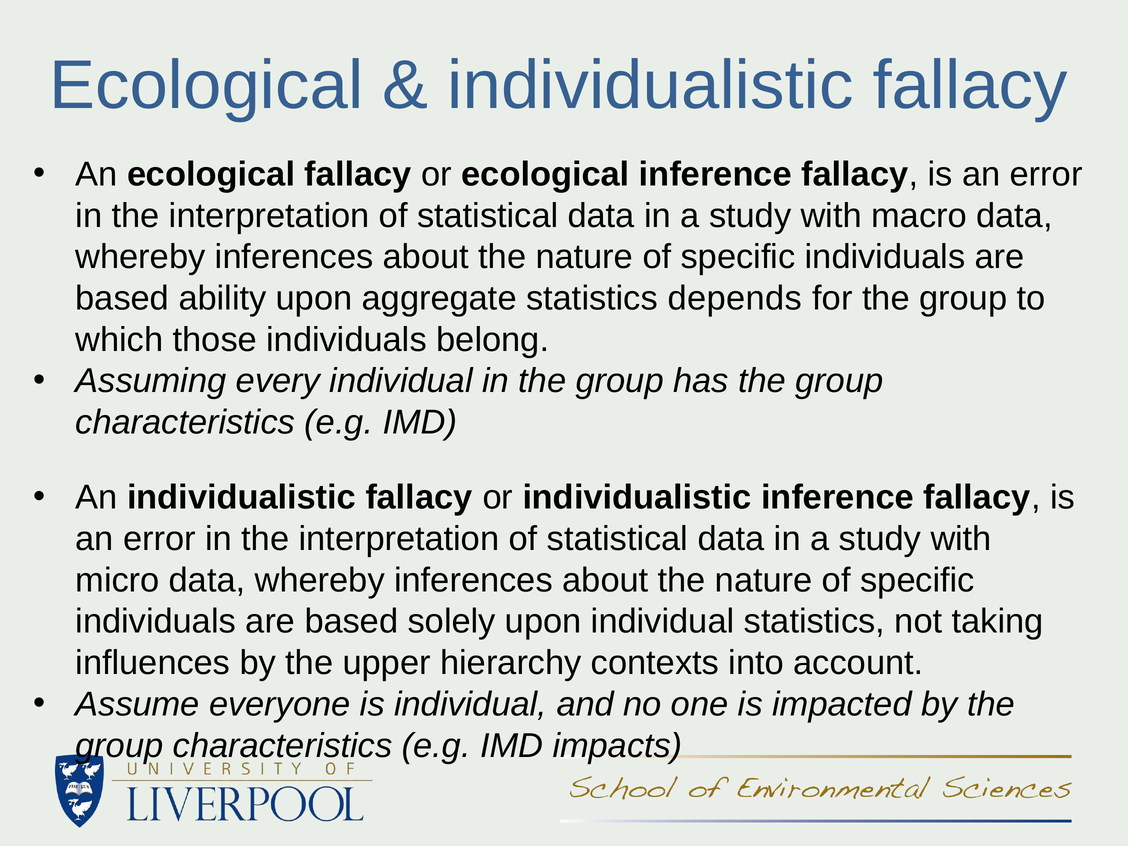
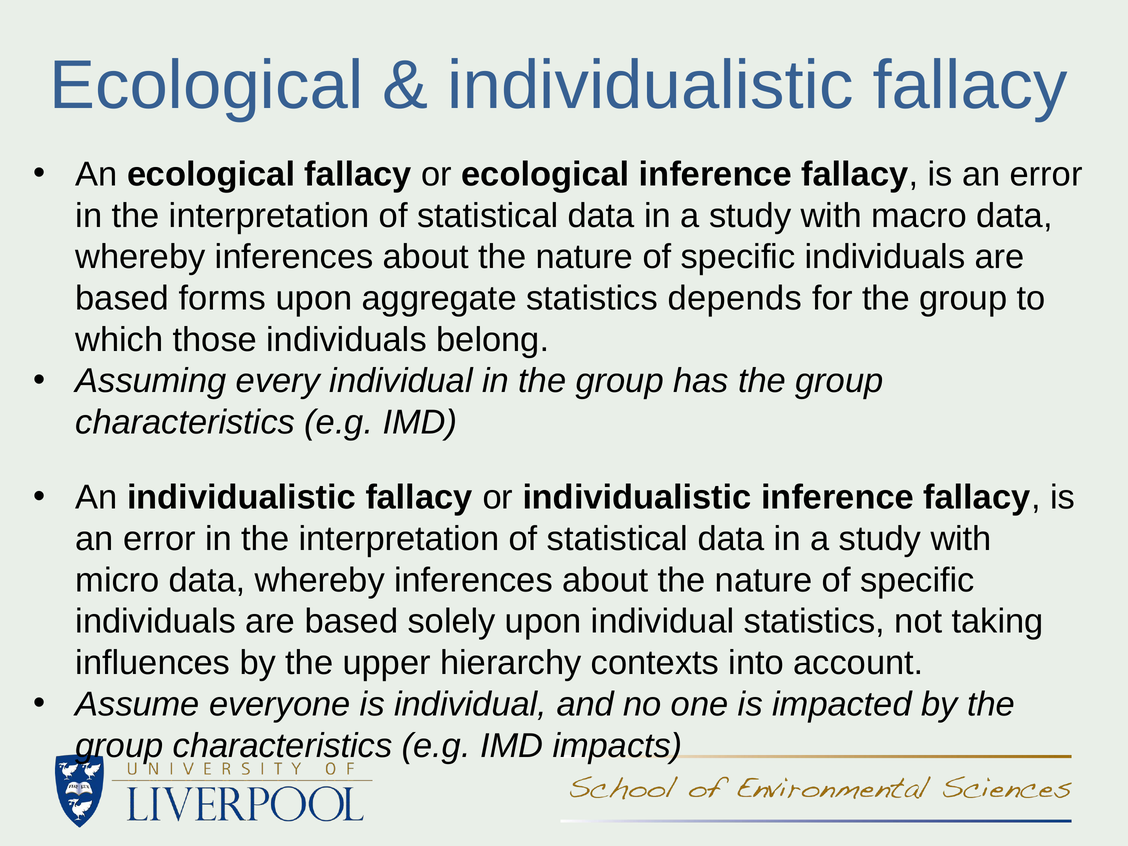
ability: ability -> forms
